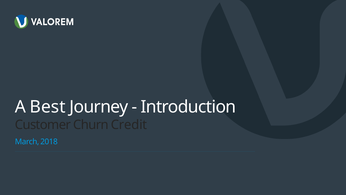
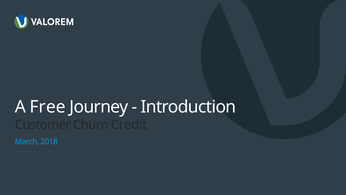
Best: Best -> Free
